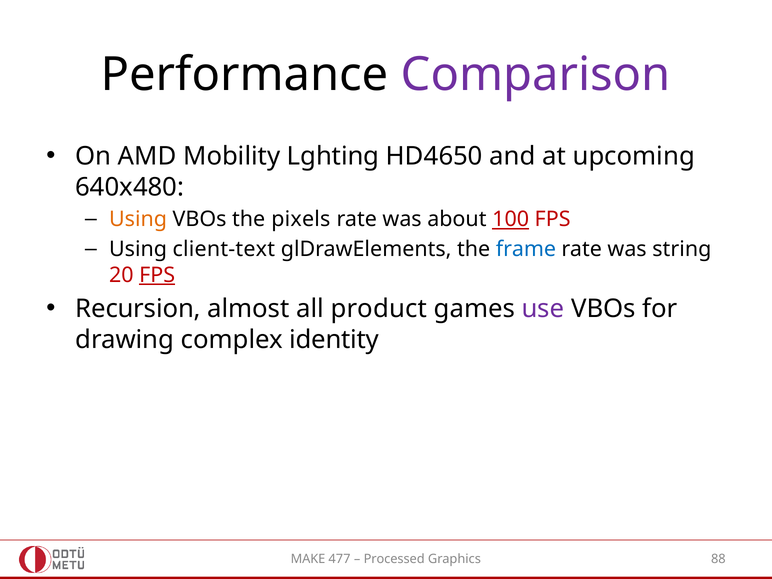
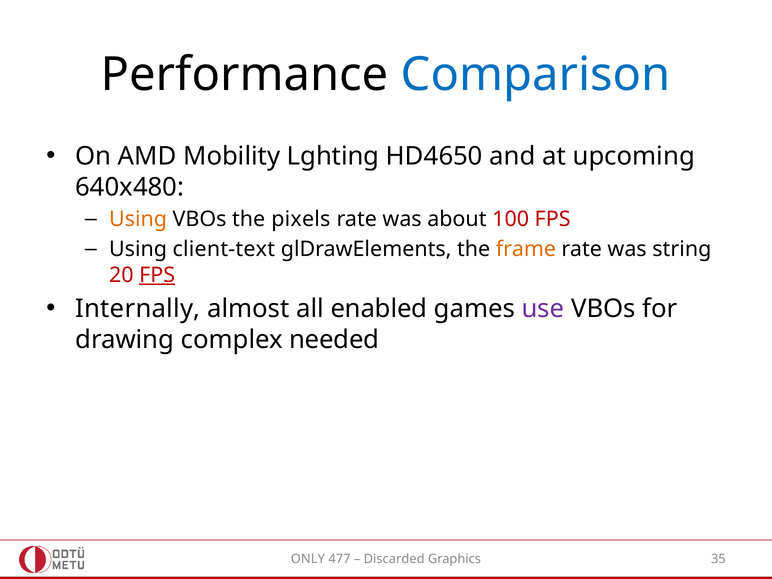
Comparison colour: purple -> blue
100 underline: present -> none
frame colour: blue -> orange
Recursion: Recursion -> Internally
product: product -> enabled
identity: identity -> needed
MAKE: MAKE -> ONLY
Processed: Processed -> Discarded
88: 88 -> 35
